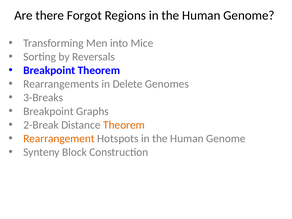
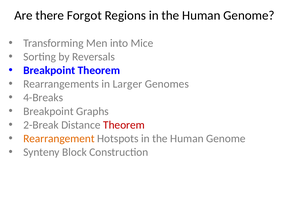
Delete: Delete -> Larger
3-Breaks: 3-Breaks -> 4-Breaks
Theorem at (124, 125) colour: orange -> red
